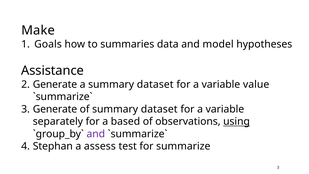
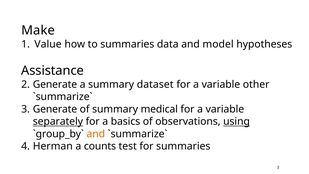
Goals: Goals -> Value
value: value -> other
of summary dataset: dataset -> medical
separately underline: none -> present
based: based -> basics
and at (96, 134) colour: purple -> orange
Stephan: Stephan -> Herman
assess: assess -> counts
for summarize: summarize -> summaries
